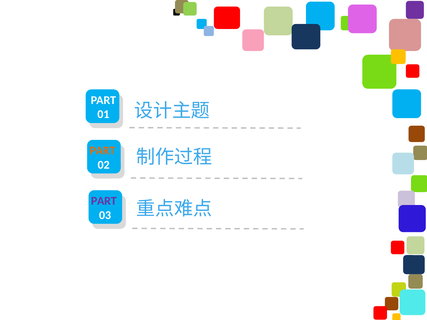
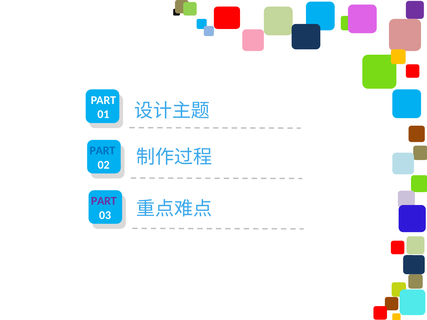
PART at (102, 151) colour: orange -> blue
